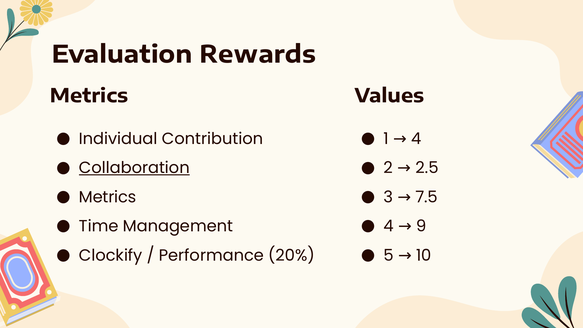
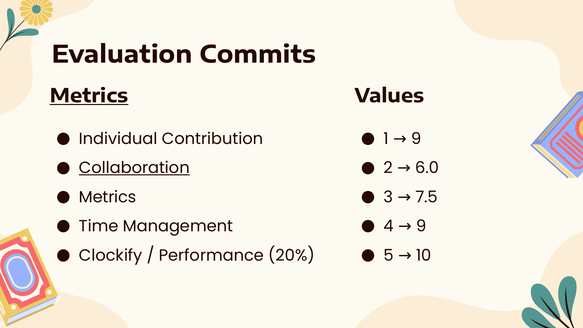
Rewards: Rewards -> Commits
Metrics at (89, 96) underline: none -> present
1 4: 4 -> 9
2.5: 2.5 -> 6.0
